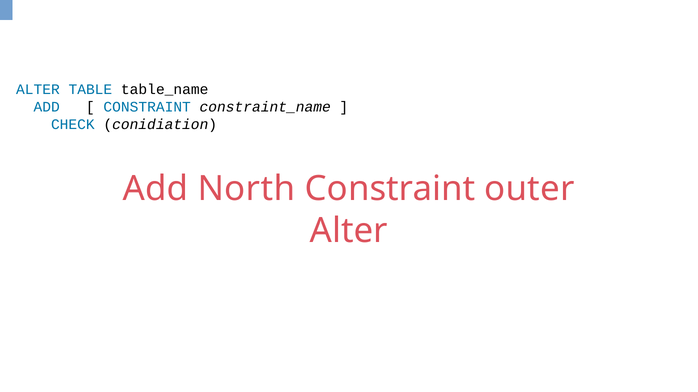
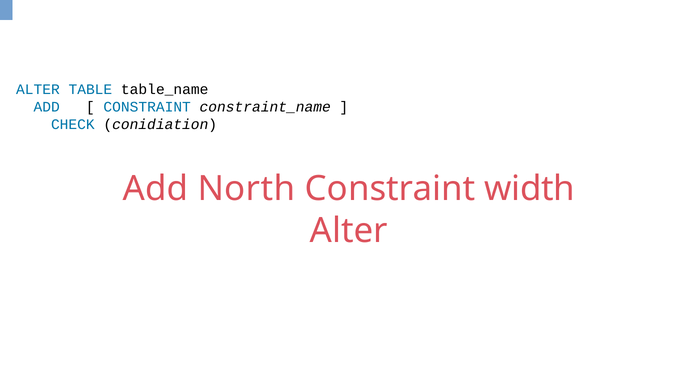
outer: outer -> width
